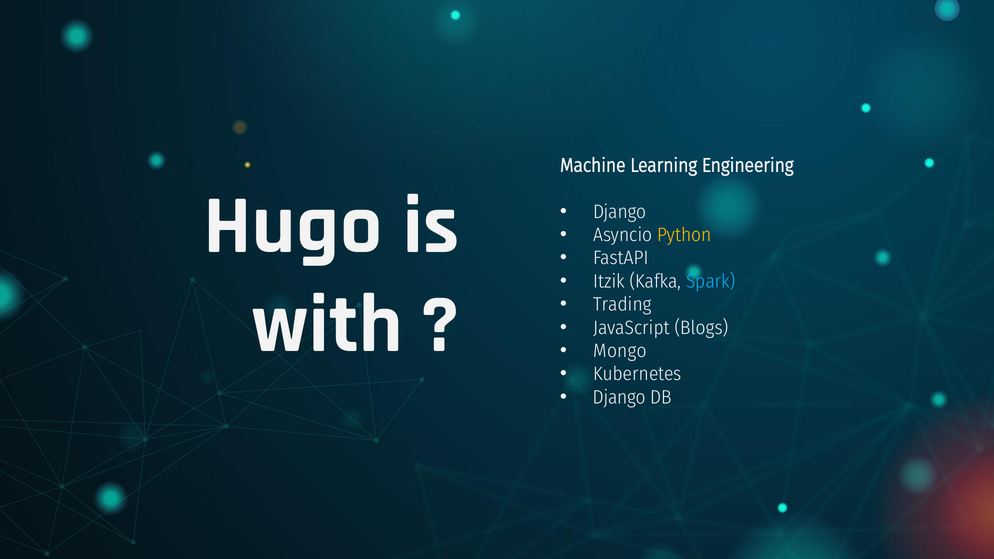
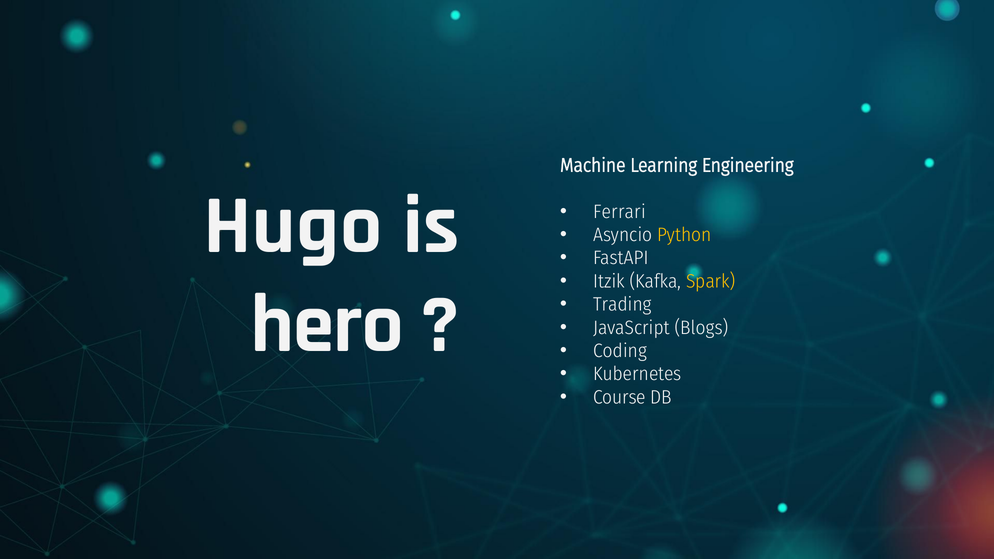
Django at (620, 212): Django -> Ferrari
Spark colour: light blue -> yellow
with: with -> hero
Mongo: Mongo -> Coding
Django at (619, 397): Django -> Course
